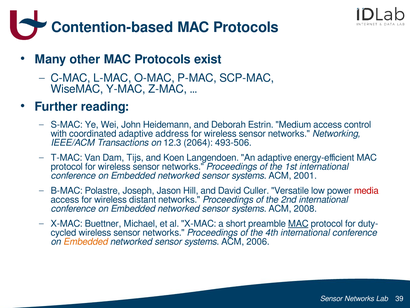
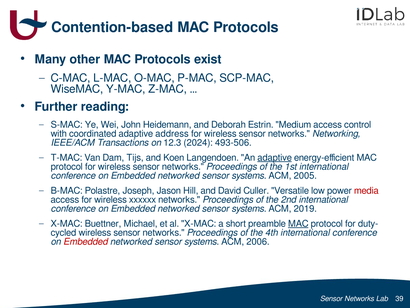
2064: 2064 -> 2024
adaptive at (275, 157) underline: none -> present
2001: 2001 -> 2005
distant: distant -> xxxxxx
2008: 2008 -> 2019
Embedded at (85, 241) colour: orange -> red
